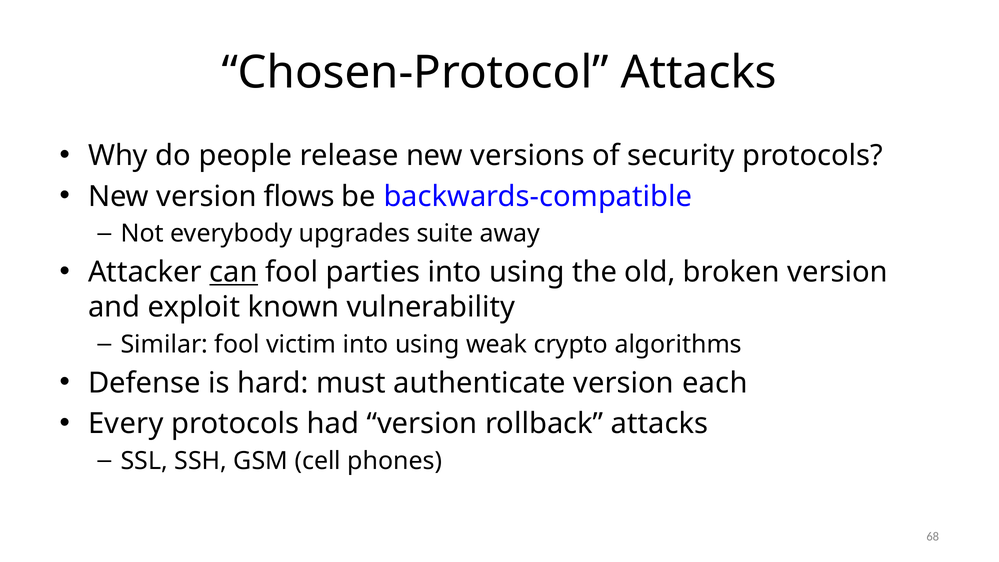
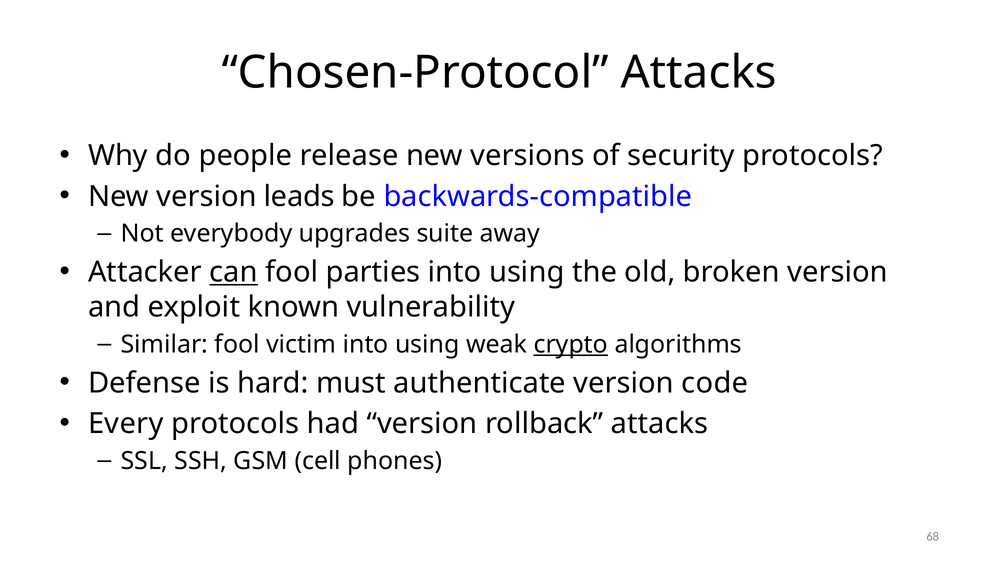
flows: flows -> leads
crypto underline: none -> present
each: each -> code
